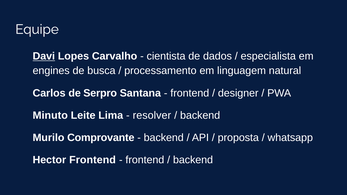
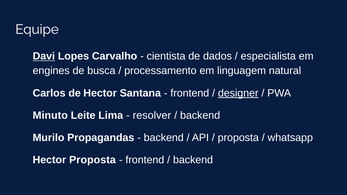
de Serpro: Serpro -> Hector
designer underline: none -> present
Comprovante: Comprovante -> Propagandas
Hector Frontend: Frontend -> Proposta
